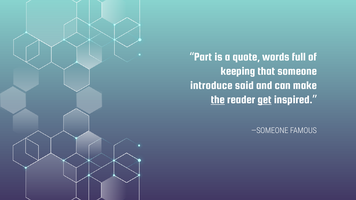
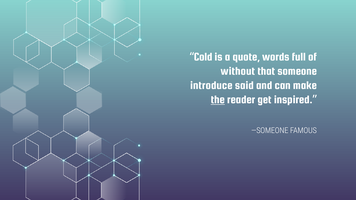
Part: Part -> Cold
keeping: keeping -> without
get underline: present -> none
